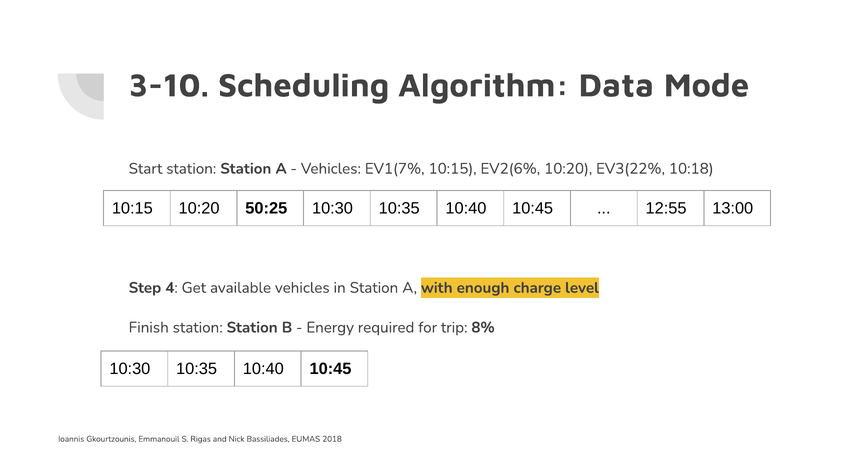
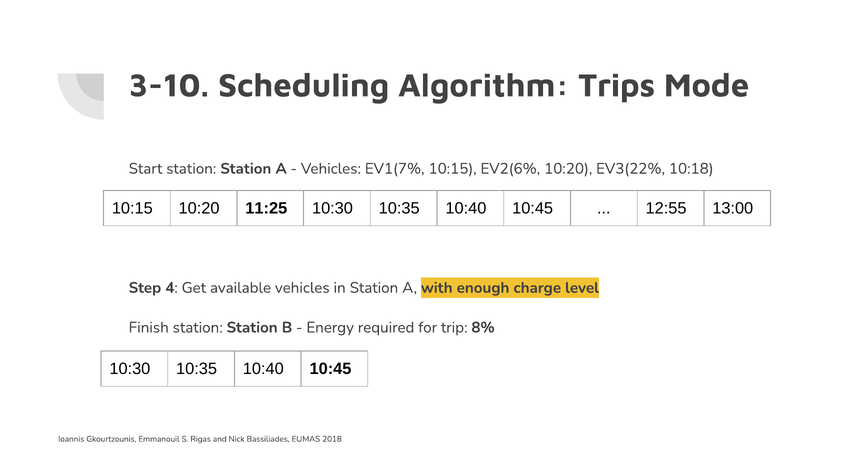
Data: Data -> Trips
50:25: 50:25 -> 11:25
